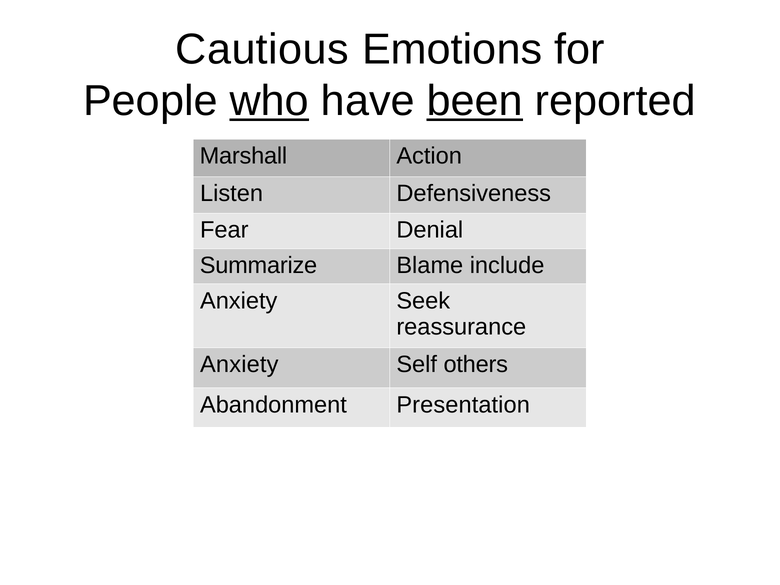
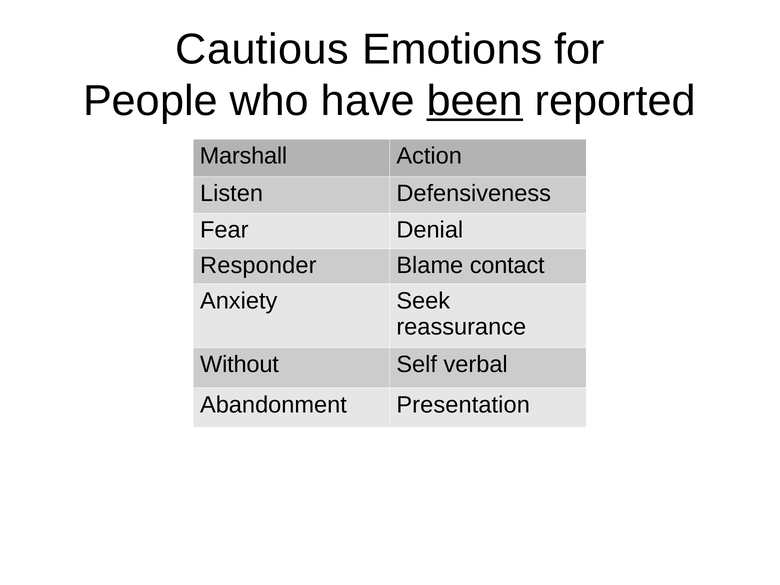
who underline: present -> none
Summarize: Summarize -> Responder
include: include -> contact
Anxiety at (239, 365): Anxiety -> Without
others: others -> verbal
